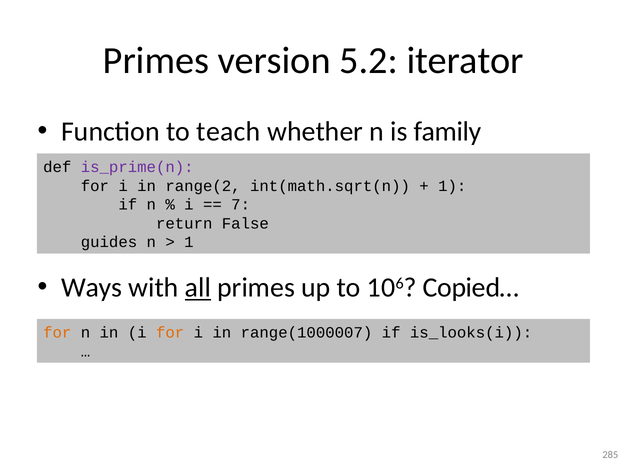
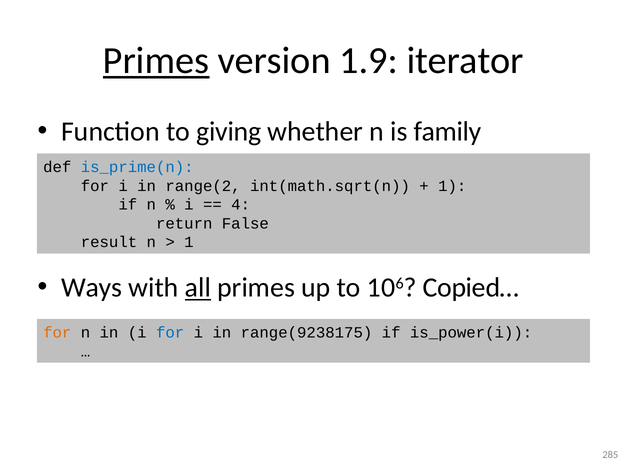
Primes at (156, 61) underline: none -> present
5.2: 5.2 -> 1.9
teach: teach -> giving
is_prime(n colour: purple -> blue
7: 7 -> 4
guides: guides -> result
for at (170, 333) colour: orange -> blue
range(1000007: range(1000007 -> range(9238175
is_looks(i: is_looks(i -> is_power(i
